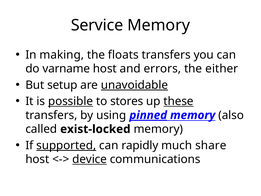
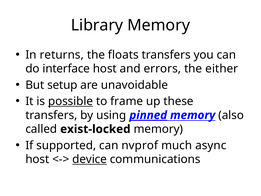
Service: Service -> Library
making: making -> returns
varname: varname -> interface
unavoidable underline: present -> none
stores: stores -> frame
these underline: present -> none
supported underline: present -> none
rapidly: rapidly -> nvprof
share: share -> async
